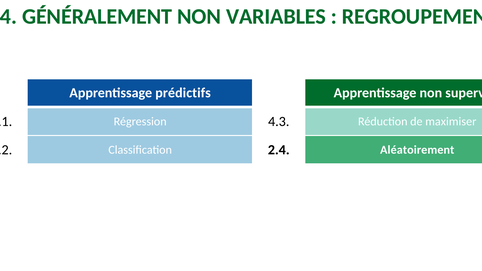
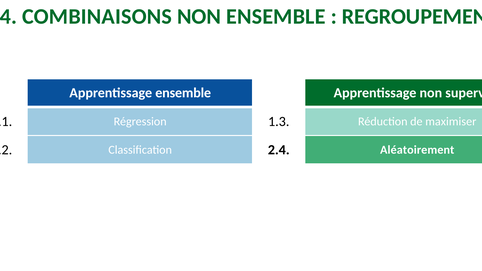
GÉNÉRALEMENT: GÉNÉRALEMENT -> COMBINAISONS
NON VARIABLES: VARIABLES -> ENSEMBLE
Apprentissage prédictifs: prédictifs -> ensemble
4.3: 4.3 -> 1.3
